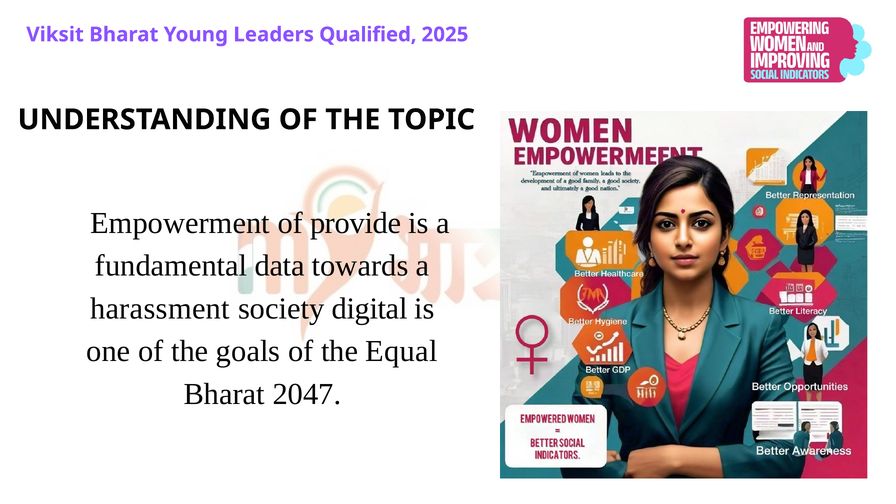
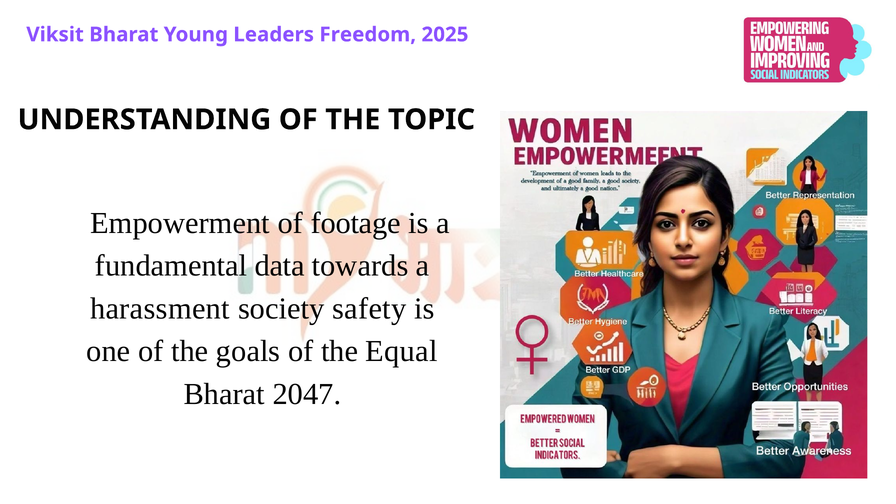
Qualified: Qualified -> Freedom
provide: provide -> footage
digital: digital -> safety
